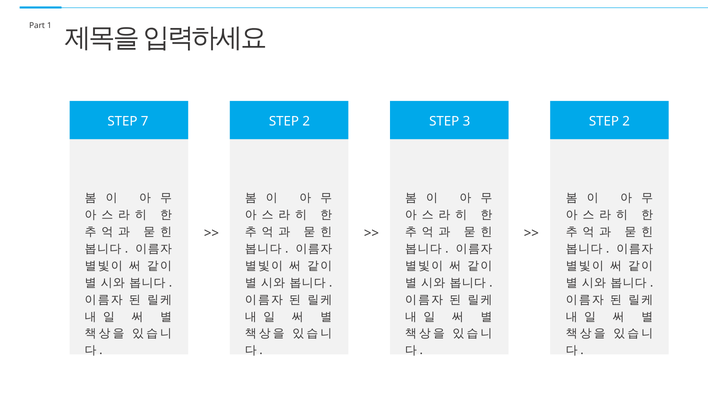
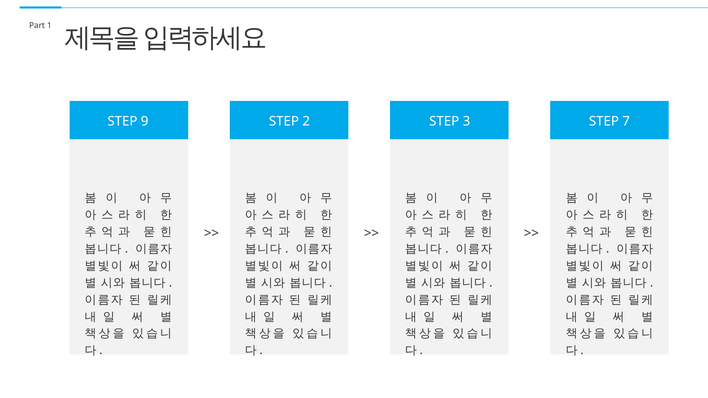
7: 7 -> 9
3 STEP 2: 2 -> 7
